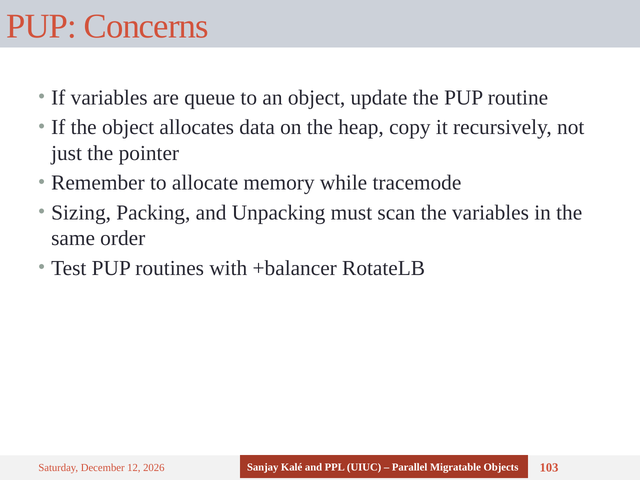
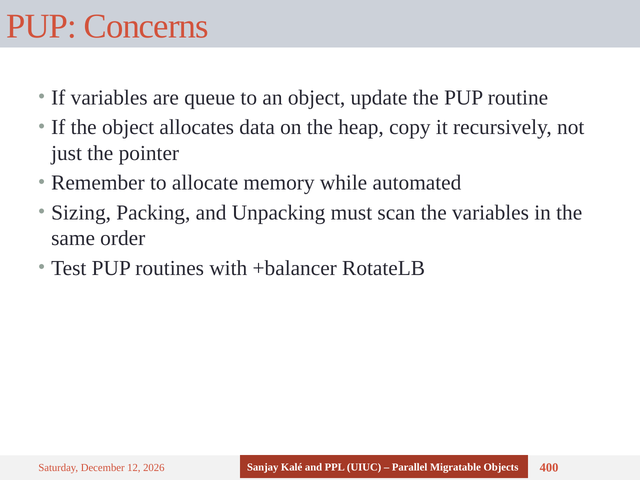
tracemode: tracemode -> automated
103: 103 -> 400
